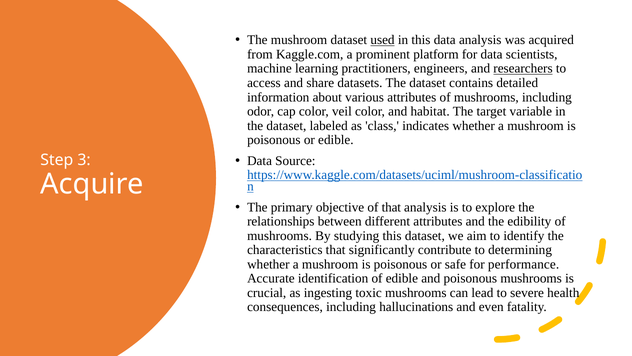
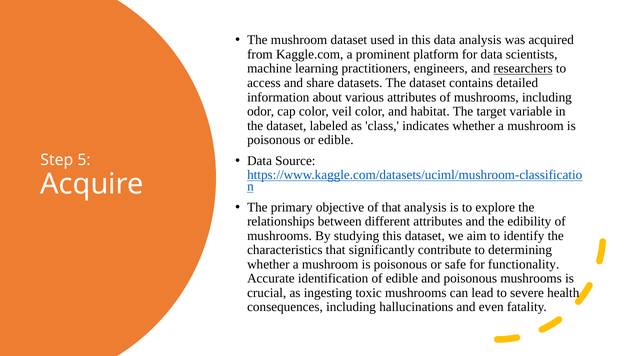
used underline: present -> none
3: 3 -> 5
performance: performance -> functionality
